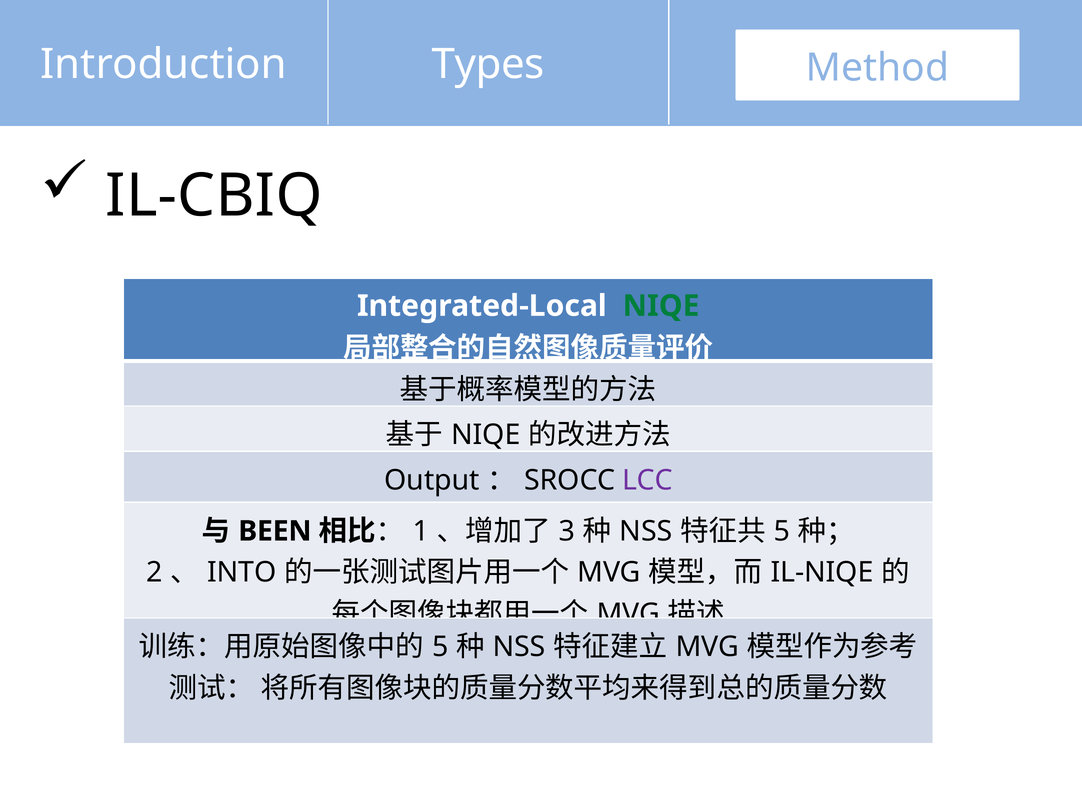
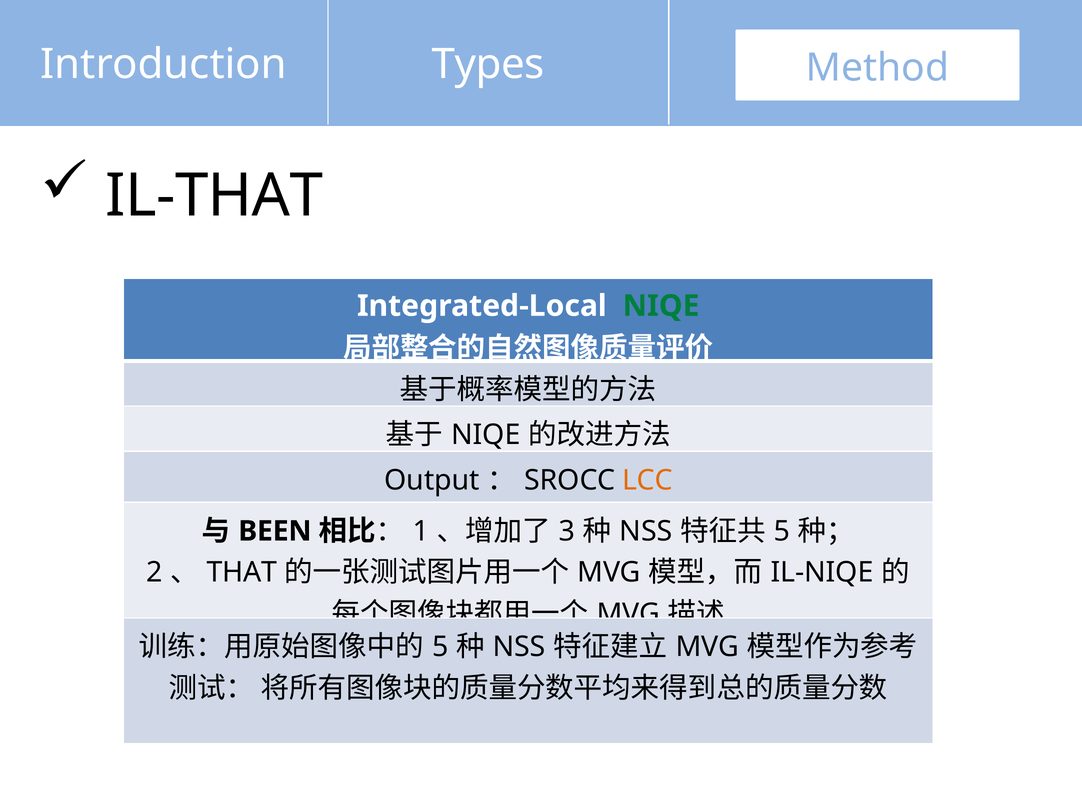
IL-CBIQ: IL-CBIQ -> IL-THAT
LCC colour: purple -> orange
INTO: INTO -> THAT
